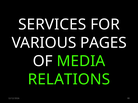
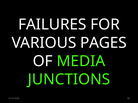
SERVICES: SERVICES -> FAILURES
RELATIONS: RELATIONS -> JUNCTIONS
